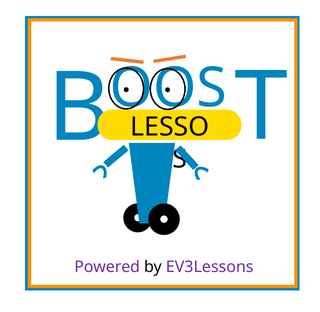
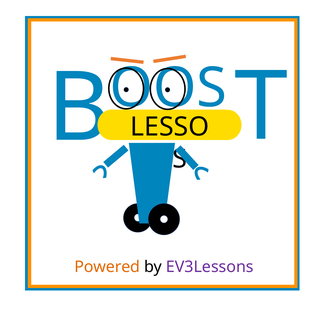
Powered colour: purple -> orange
